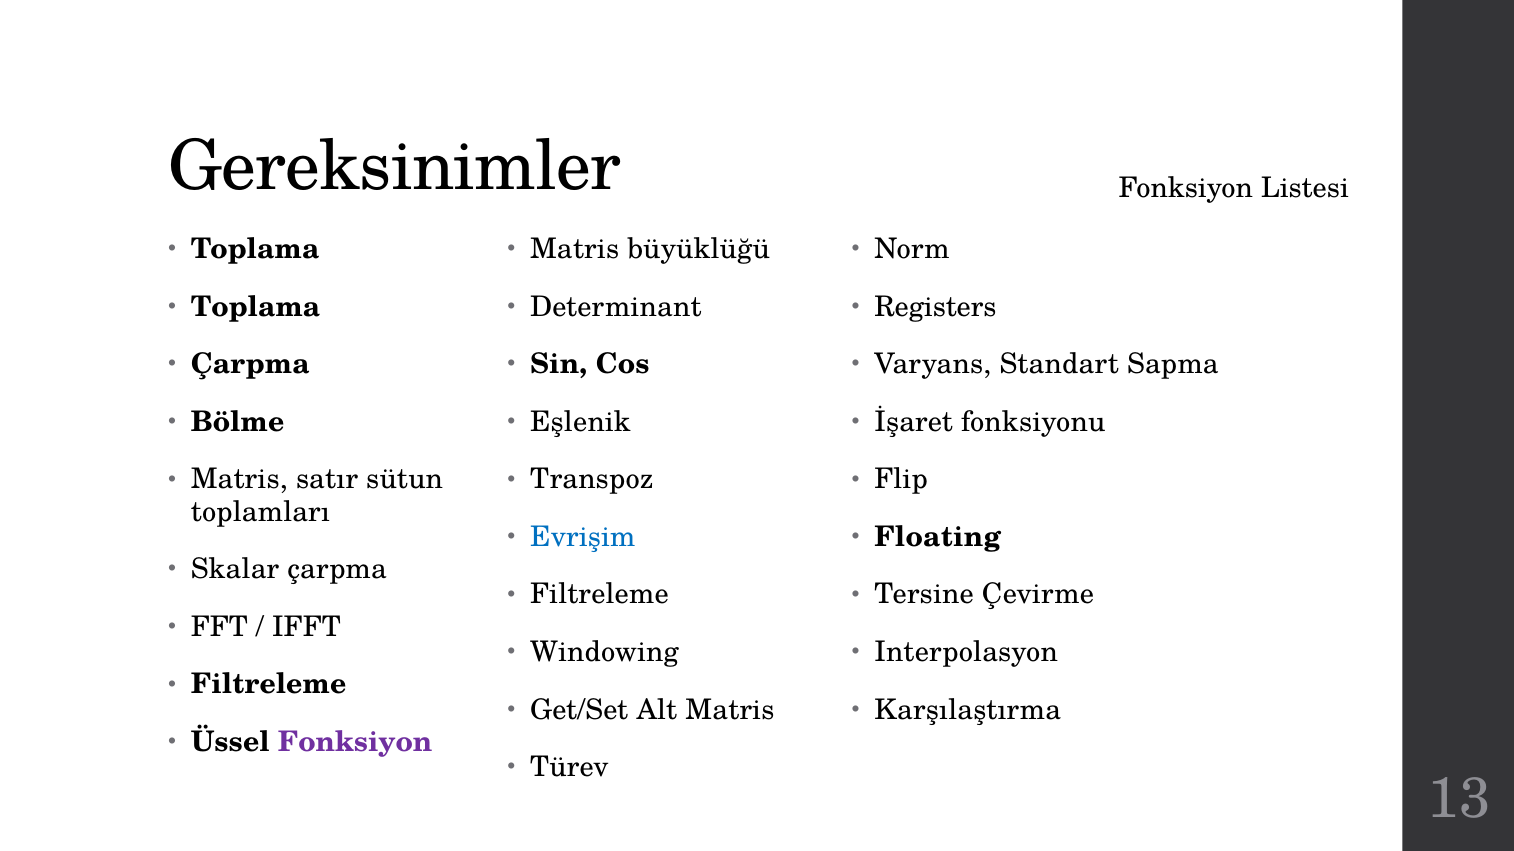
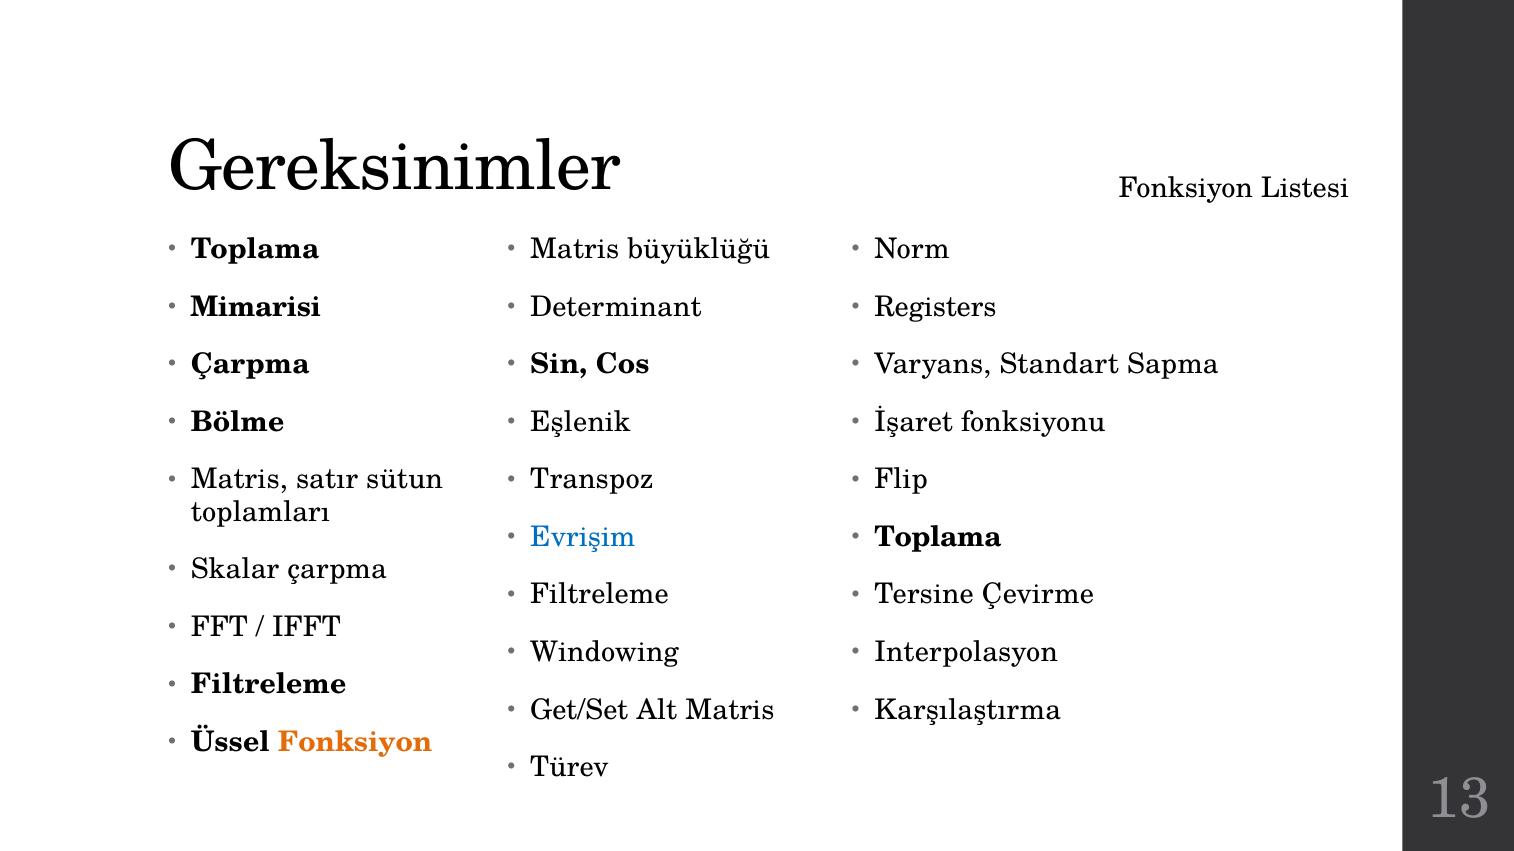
Toplama at (256, 307): Toplama -> Mimarisi
Floating at (938, 537): Floating -> Toplama
Fonksiyon at (355, 743) colour: purple -> orange
